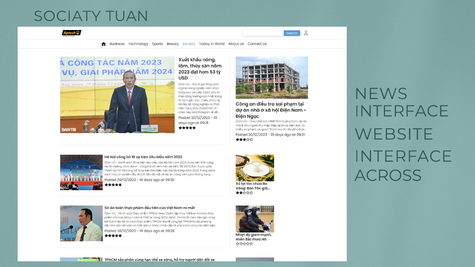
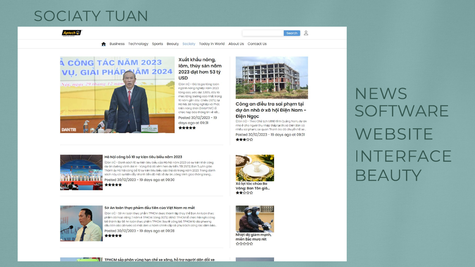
INTERFACE at (402, 111): INTERFACE -> SOFTWARE
ACROSS: ACROSS -> BEAUTY
